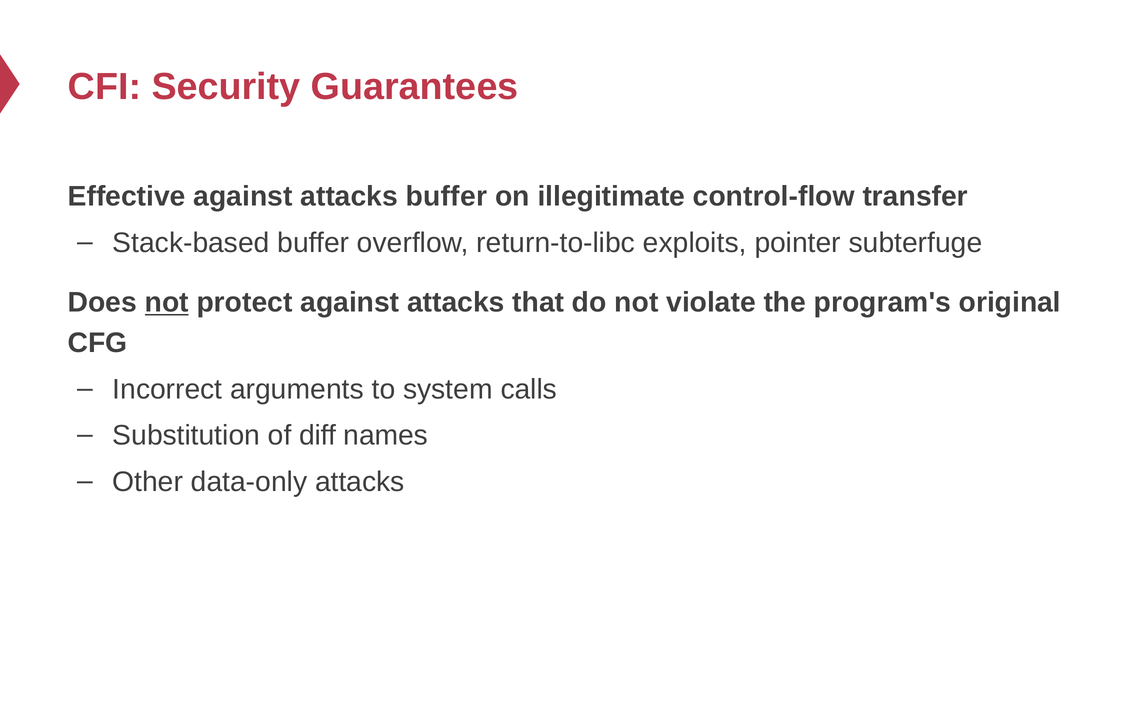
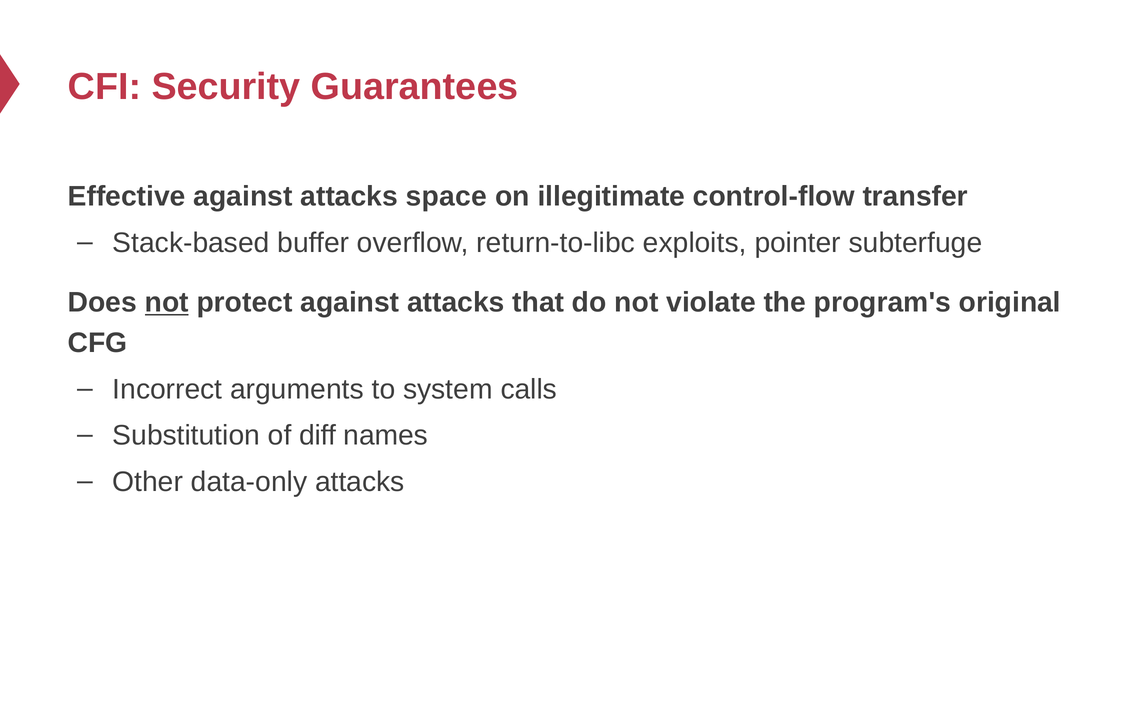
attacks buffer: buffer -> space
